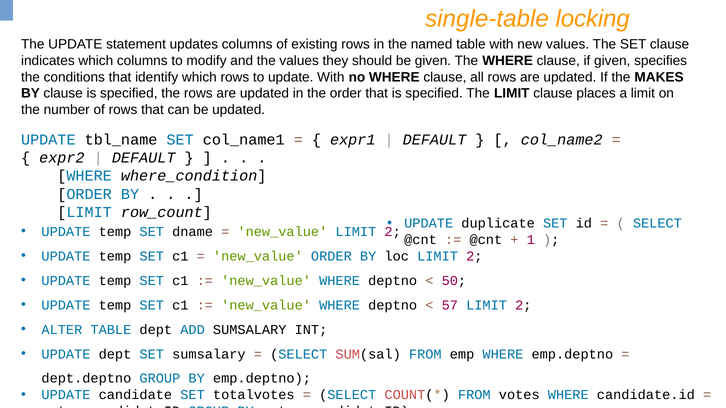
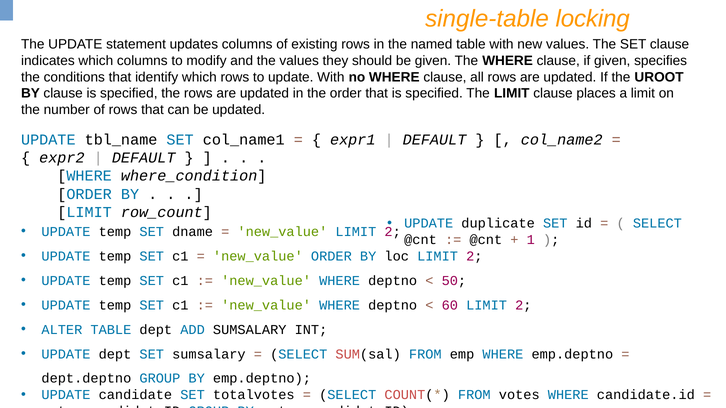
MAKES: MAKES -> UROOT
57: 57 -> 60
